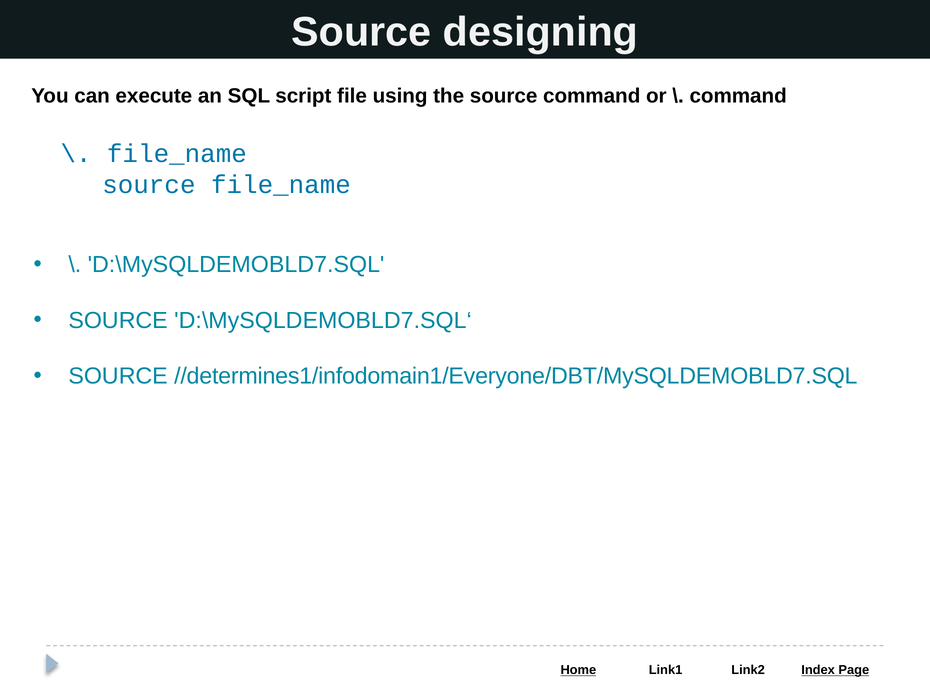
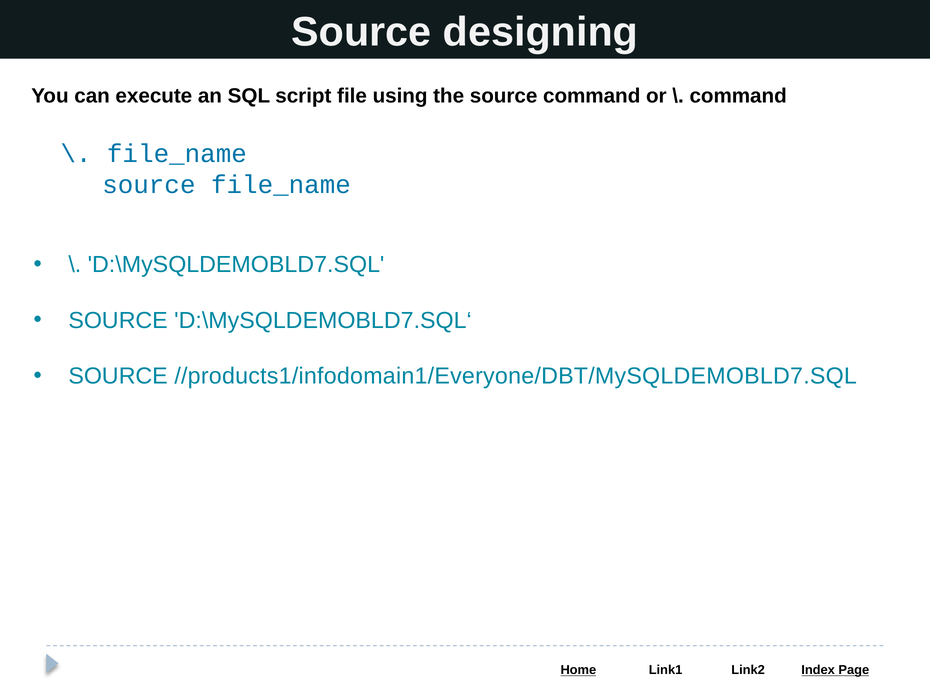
//determines1/infodomain1/Everyone/DBT/MySQLDEMOBLD7.SQL: //determines1/infodomain1/Everyone/DBT/MySQLDEMOBLD7.SQL -> //products1/infodomain1/Everyone/DBT/MySQLDEMOBLD7.SQL
